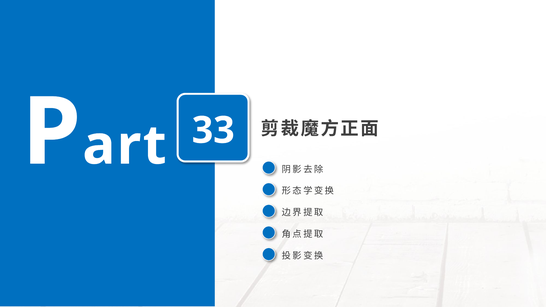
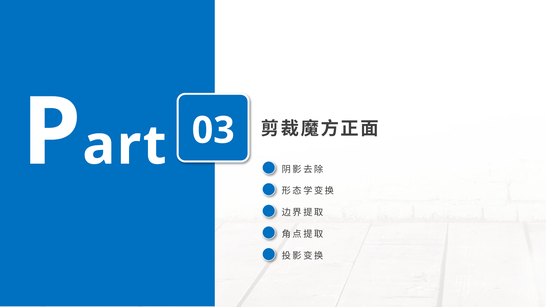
33: 33 -> 03
